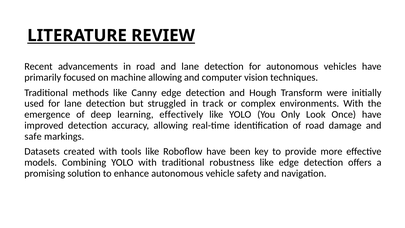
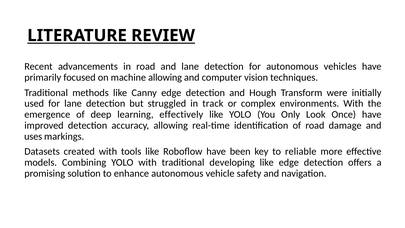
safe: safe -> uses
provide: provide -> reliable
robustness: robustness -> developing
